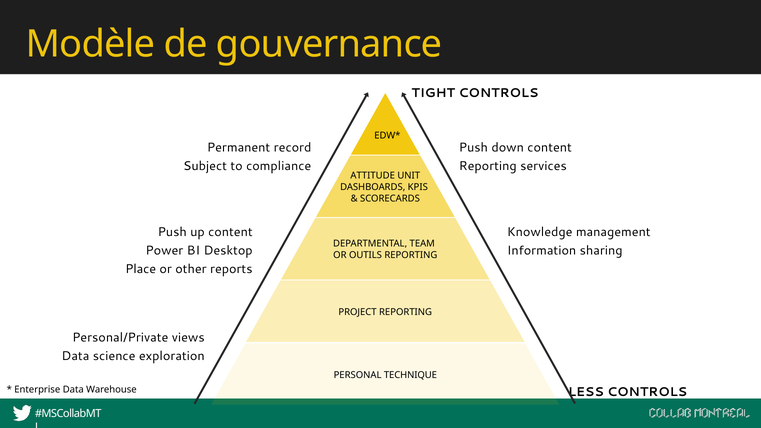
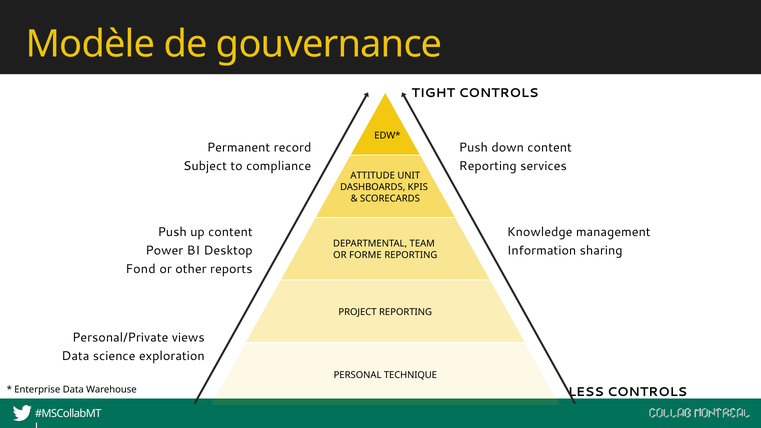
OUTILS: OUTILS -> FORME
Place: Place -> Fond
